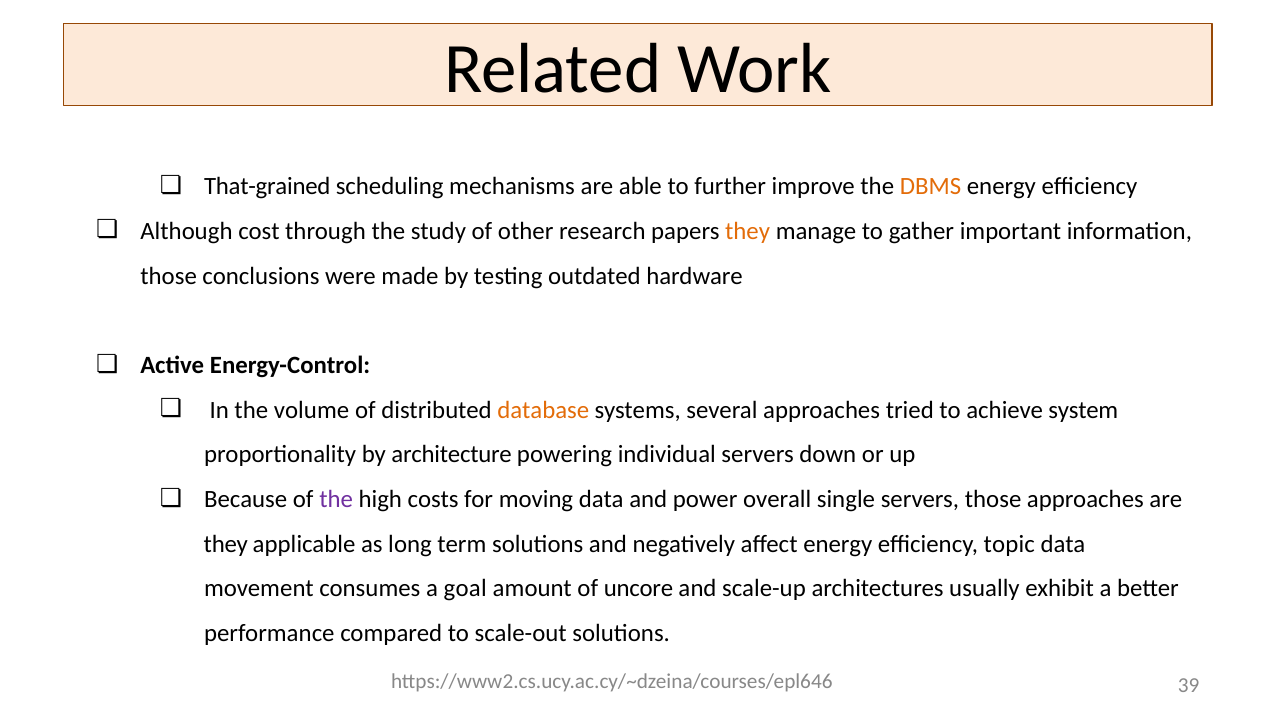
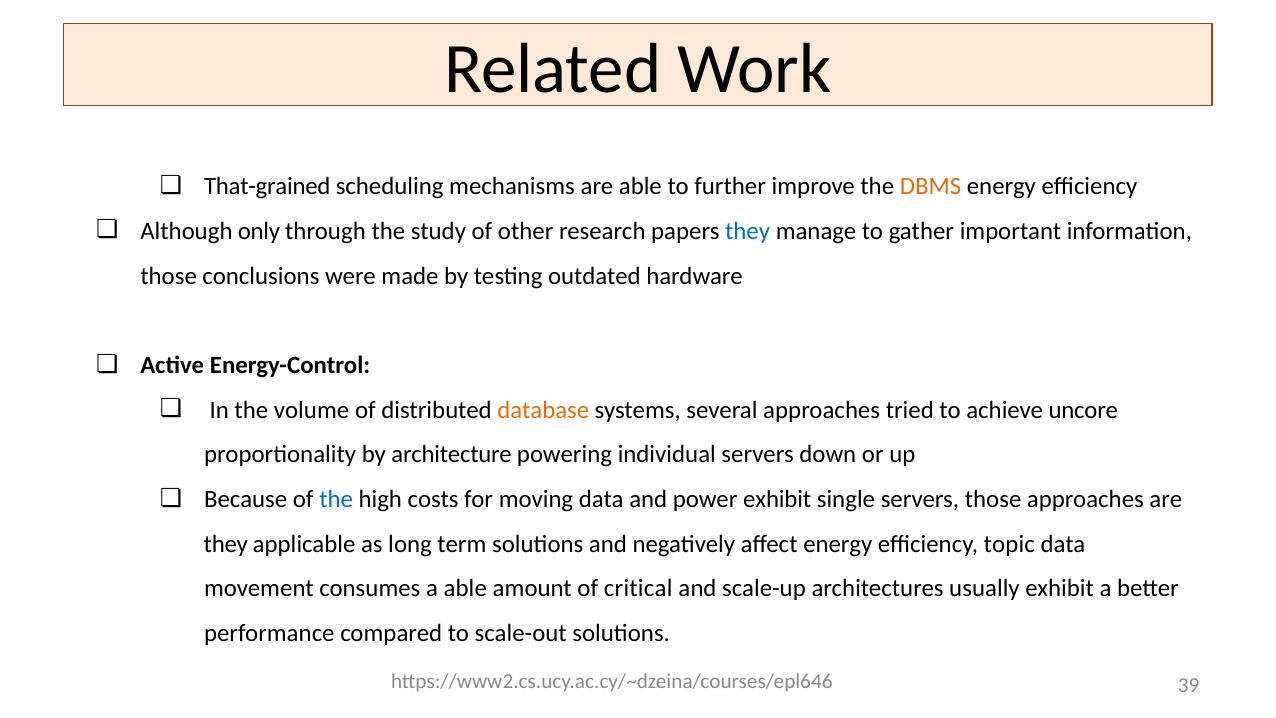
cost: cost -> only
they at (748, 231) colour: orange -> blue
system: system -> uncore
the at (336, 499) colour: purple -> blue
power overall: overall -> exhibit
a goal: goal -> able
uncore: uncore -> critical
